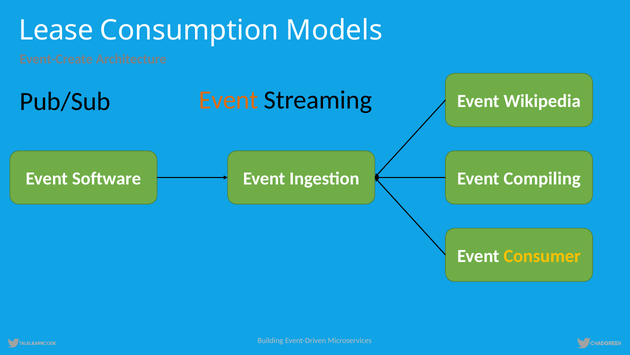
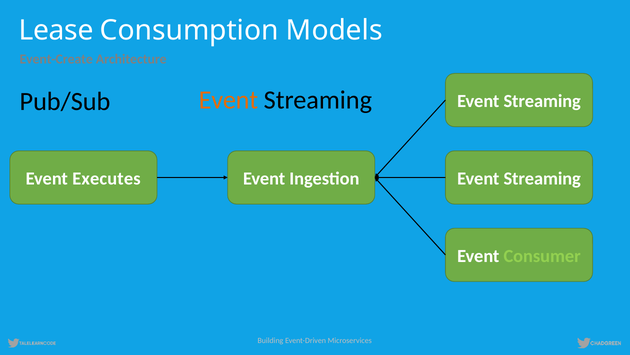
Wikipedia at (542, 101): Wikipedia -> Streaming
Software: Software -> Executes
Compiling at (542, 178): Compiling -> Streaming
Consumer colour: yellow -> light green
